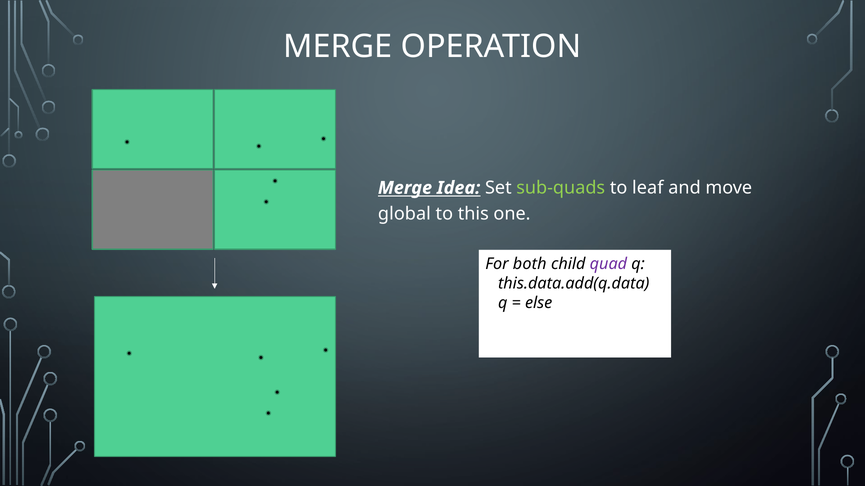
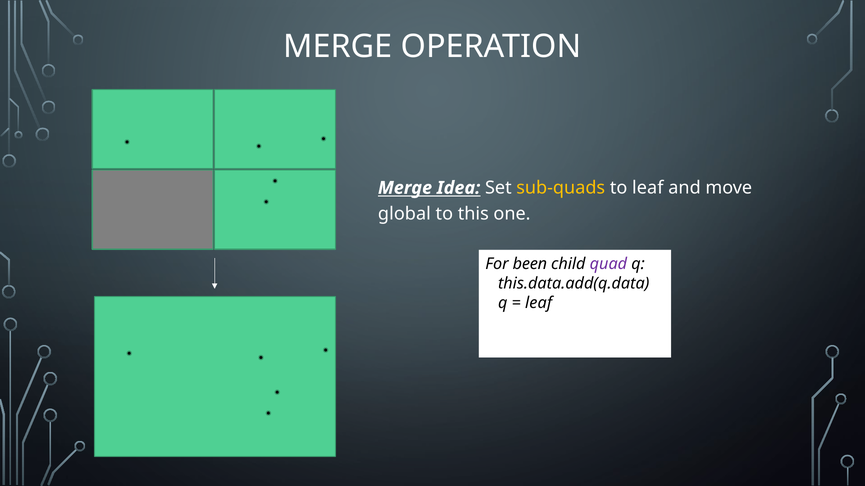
sub-quads colour: light green -> yellow
both: both -> been
else at (539, 303): else -> leaf
